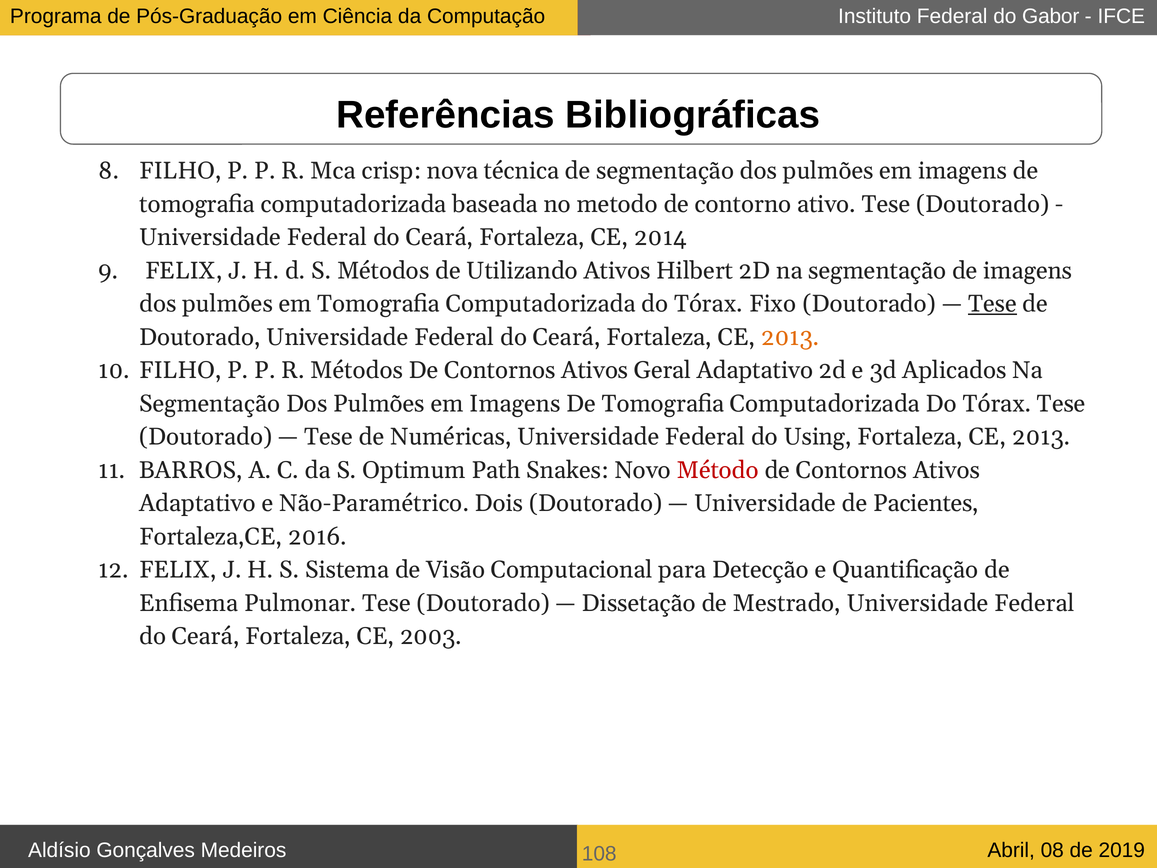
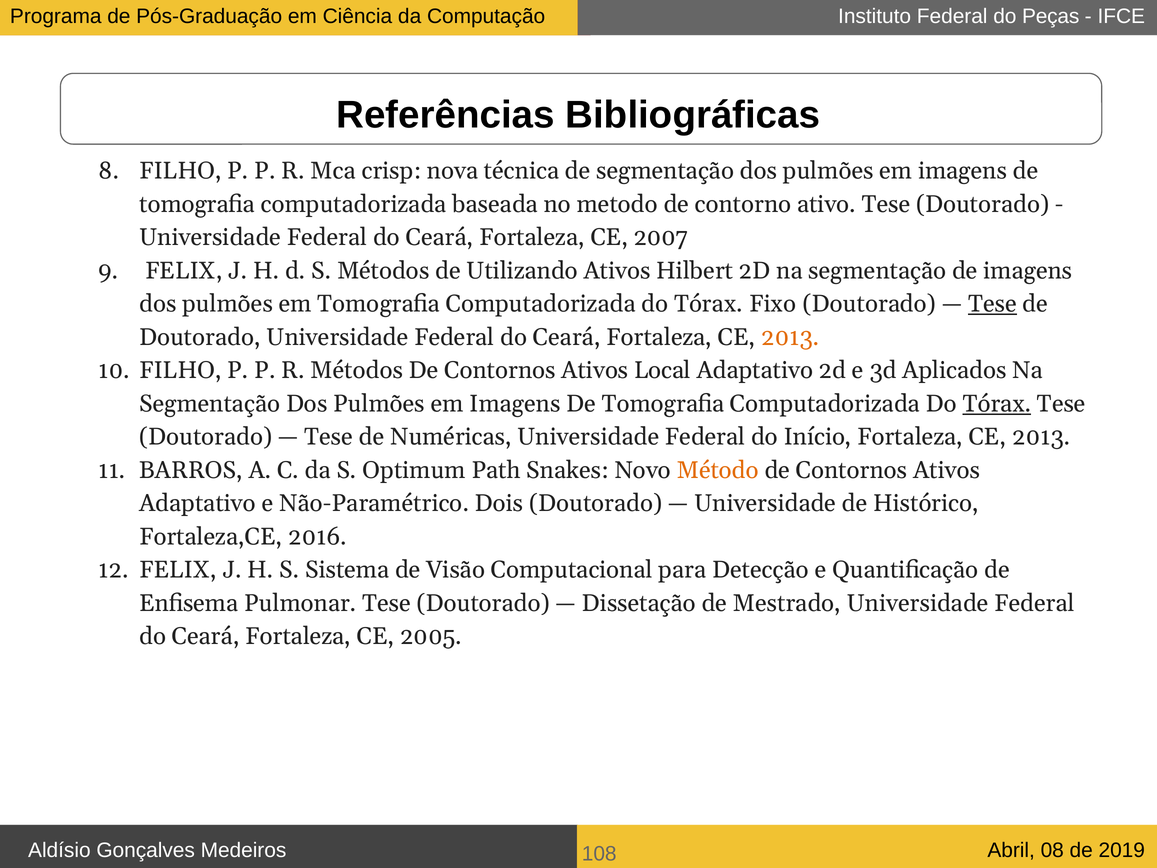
Gabor: Gabor -> Peças
2014: 2014 -> 2007
Geral: Geral -> Local
Tórax at (997, 404) underline: none -> present
Using: Using -> Início
Método colour: red -> orange
Pacientes: Pacientes -> Histórico
2003: 2003 -> 2005
